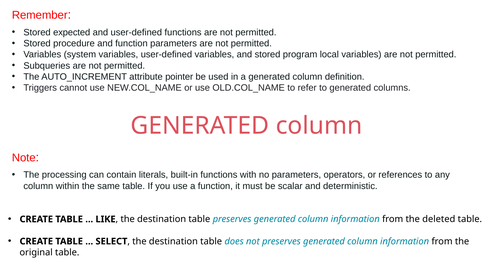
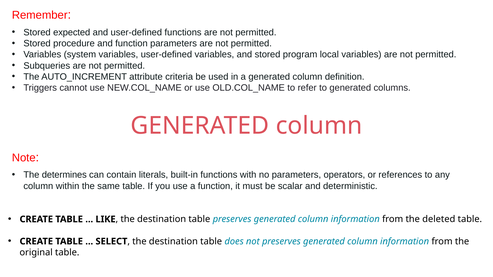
pointer: pointer -> criteria
processing: processing -> determines
